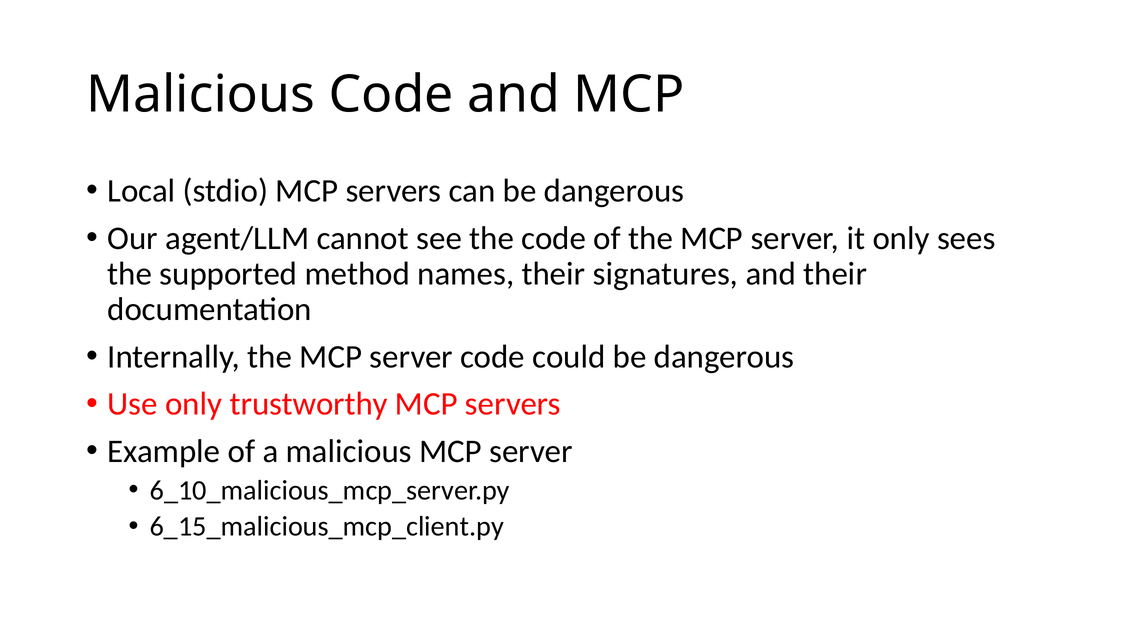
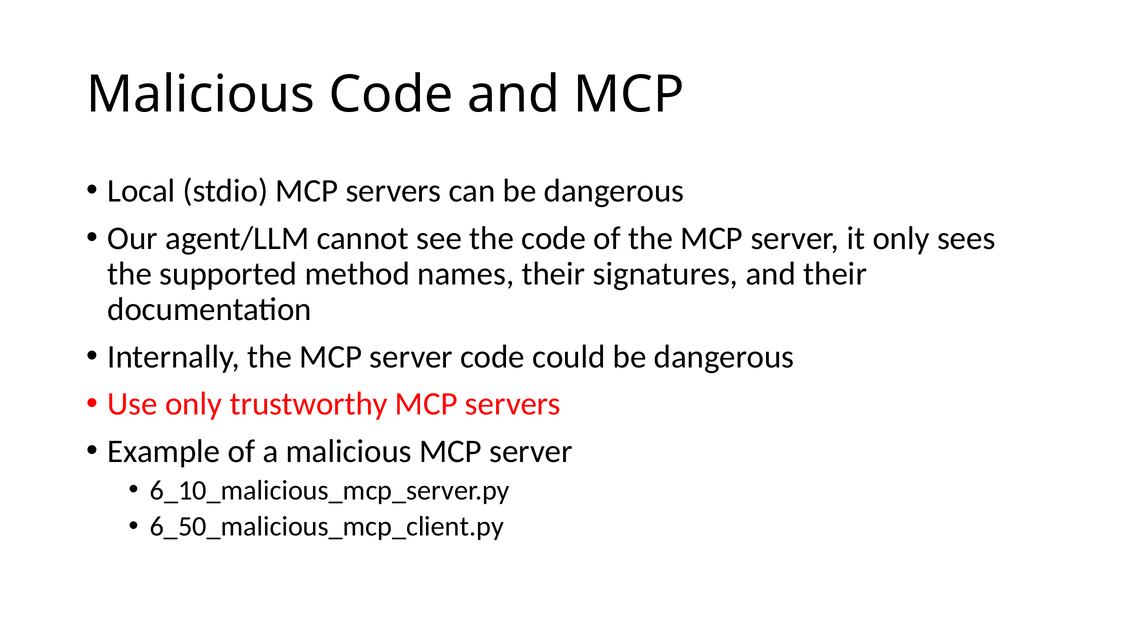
6_15_malicious_mcp_client.py: 6_15_malicious_mcp_client.py -> 6_50_malicious_mcp_client.py
